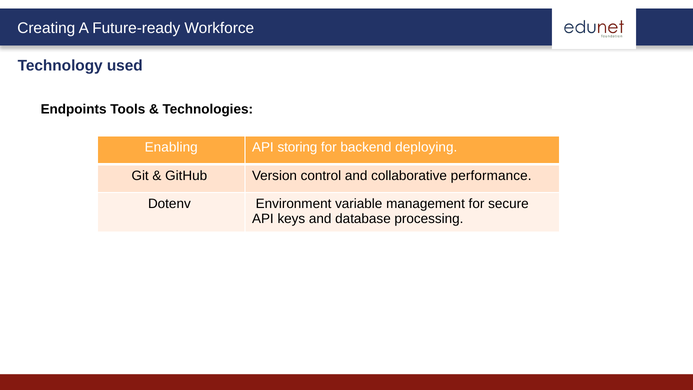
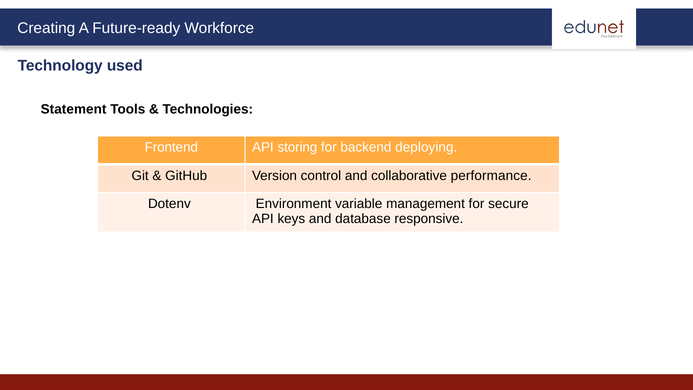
Endpoints: Endpoints -> Statement
Enabling: Enabling -> Frontend
processing: processing -> responsive
